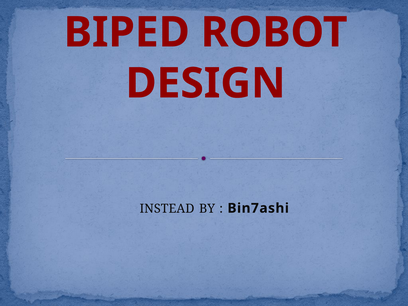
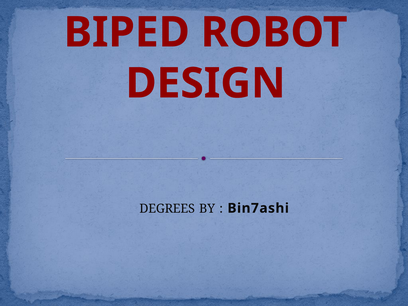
INSTEAD: INSTEAD -> DEGREES
